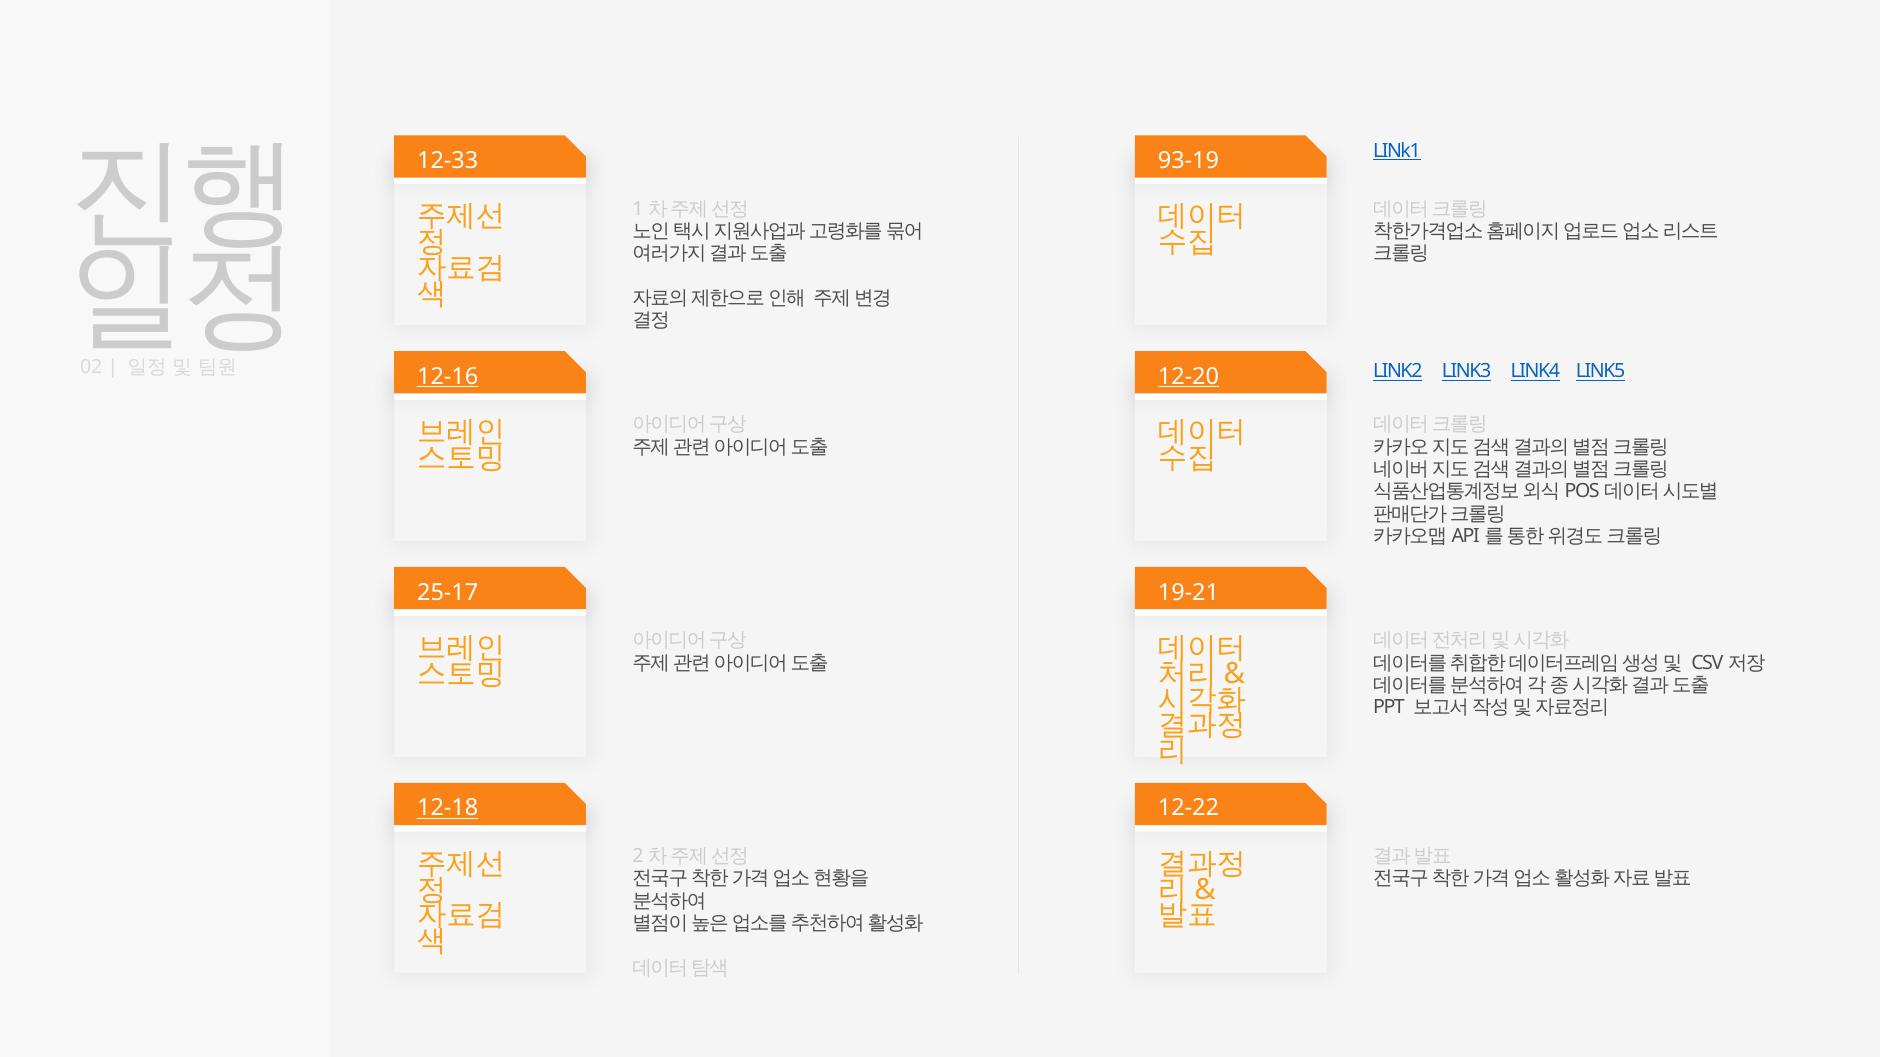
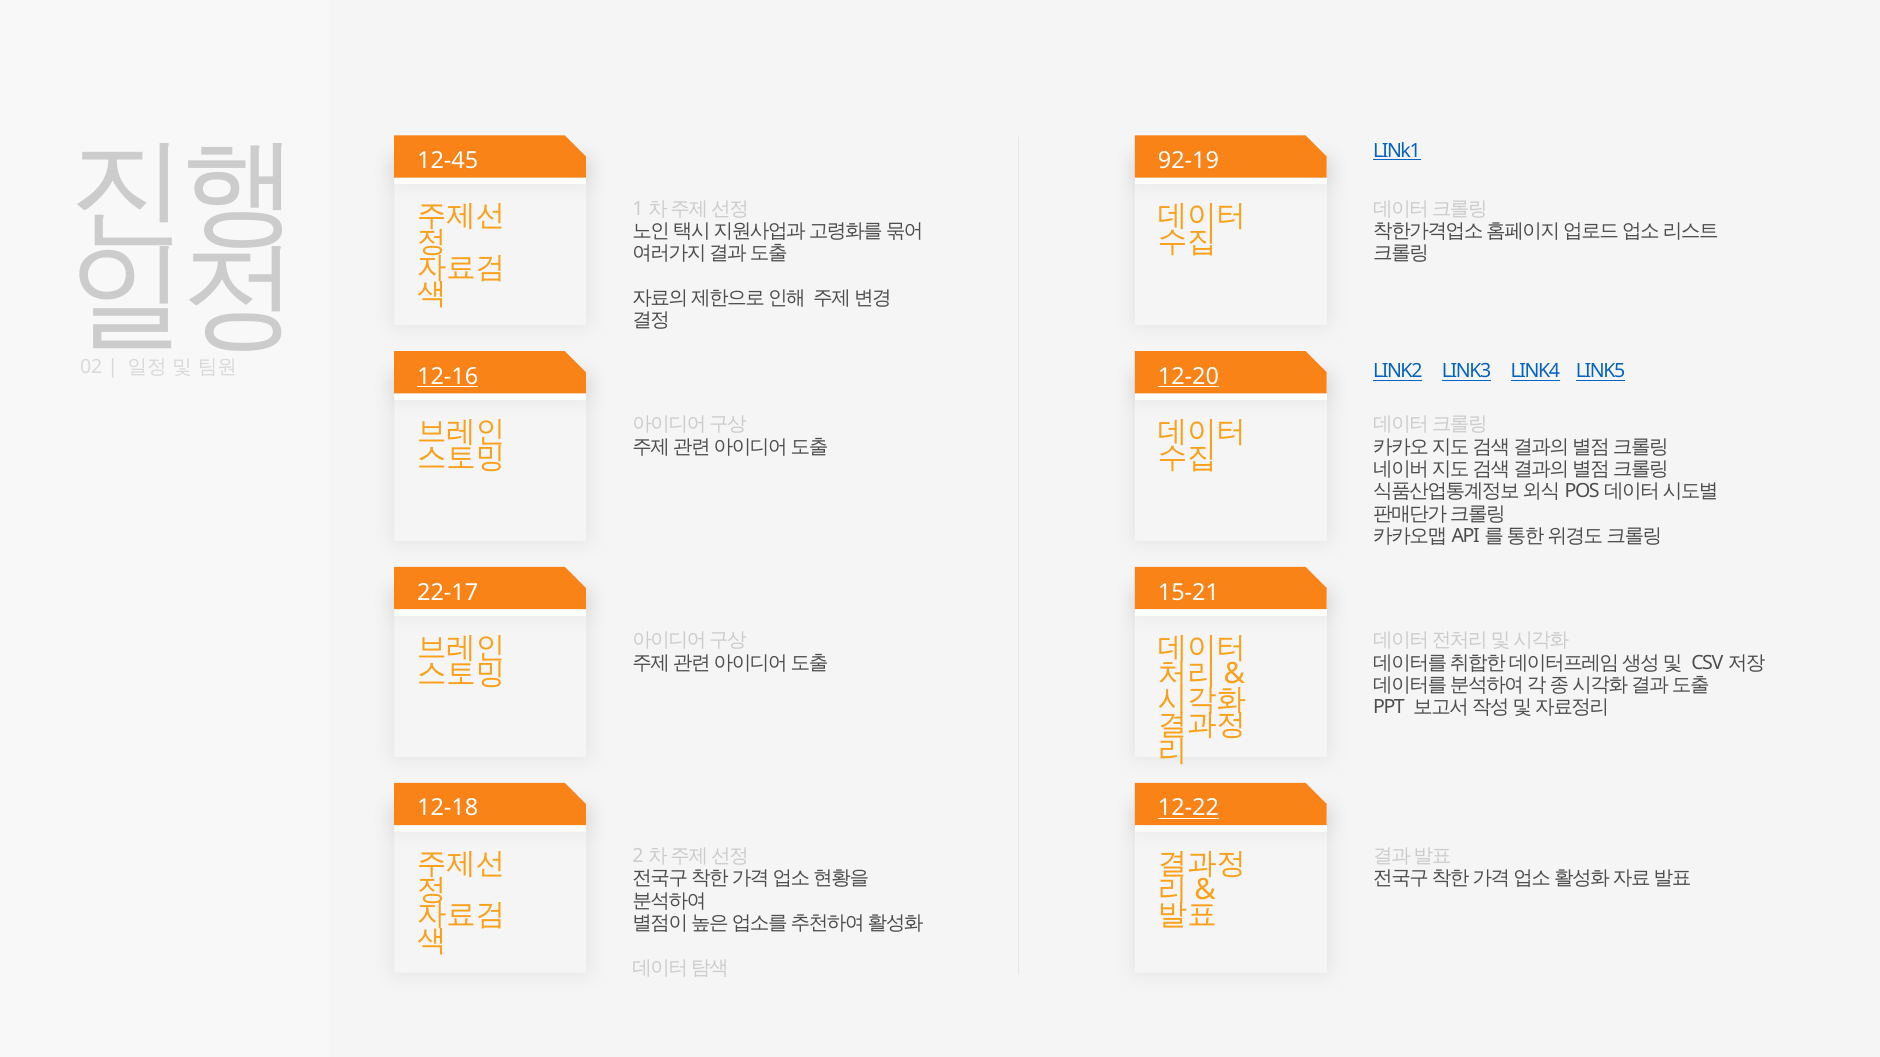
12-33: 12-33 -> 12-45
93-19: 93-19 -> 92-19
25-17: 25-17 -> 22-17
19-21: 19-21 -> 15-21
12-18 underline: present -> none
12-22 underline: none -> present
